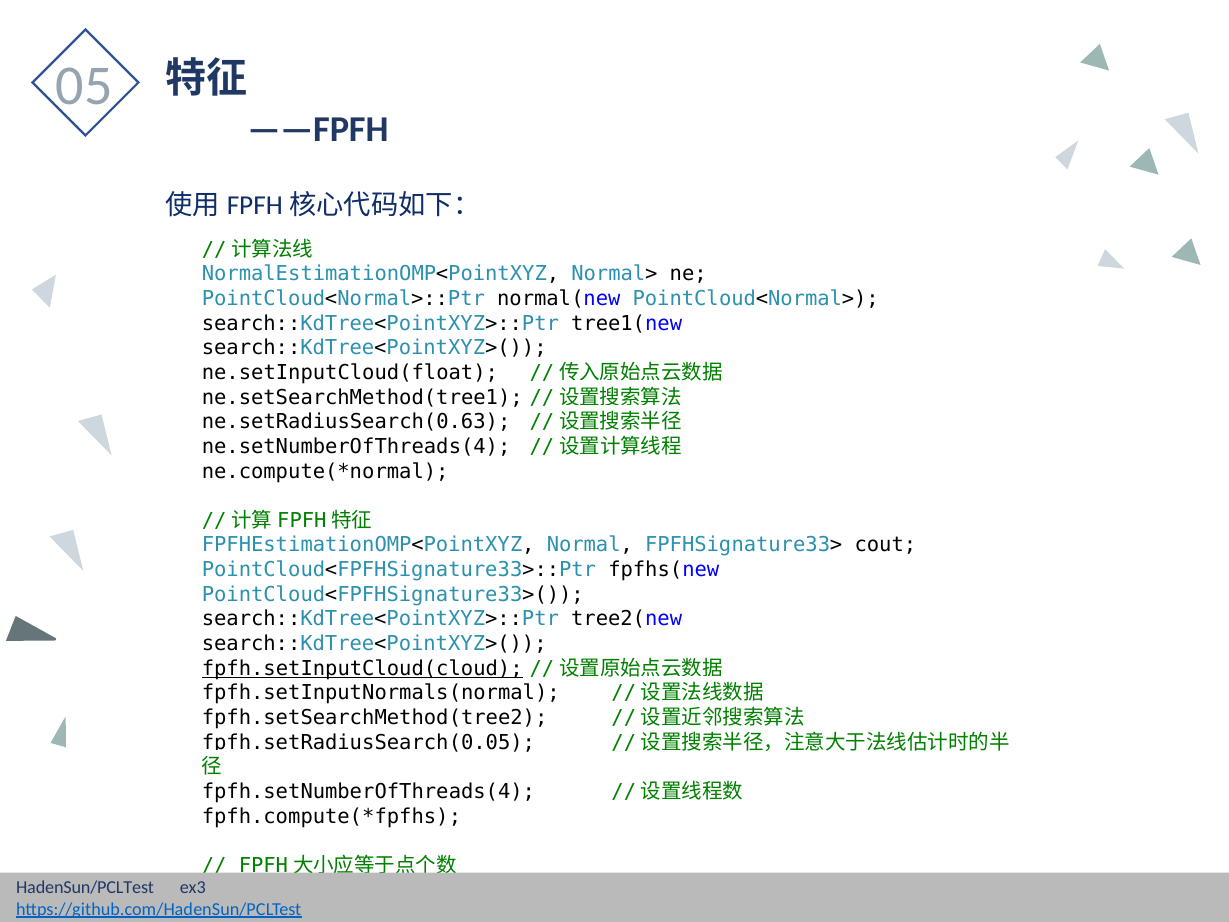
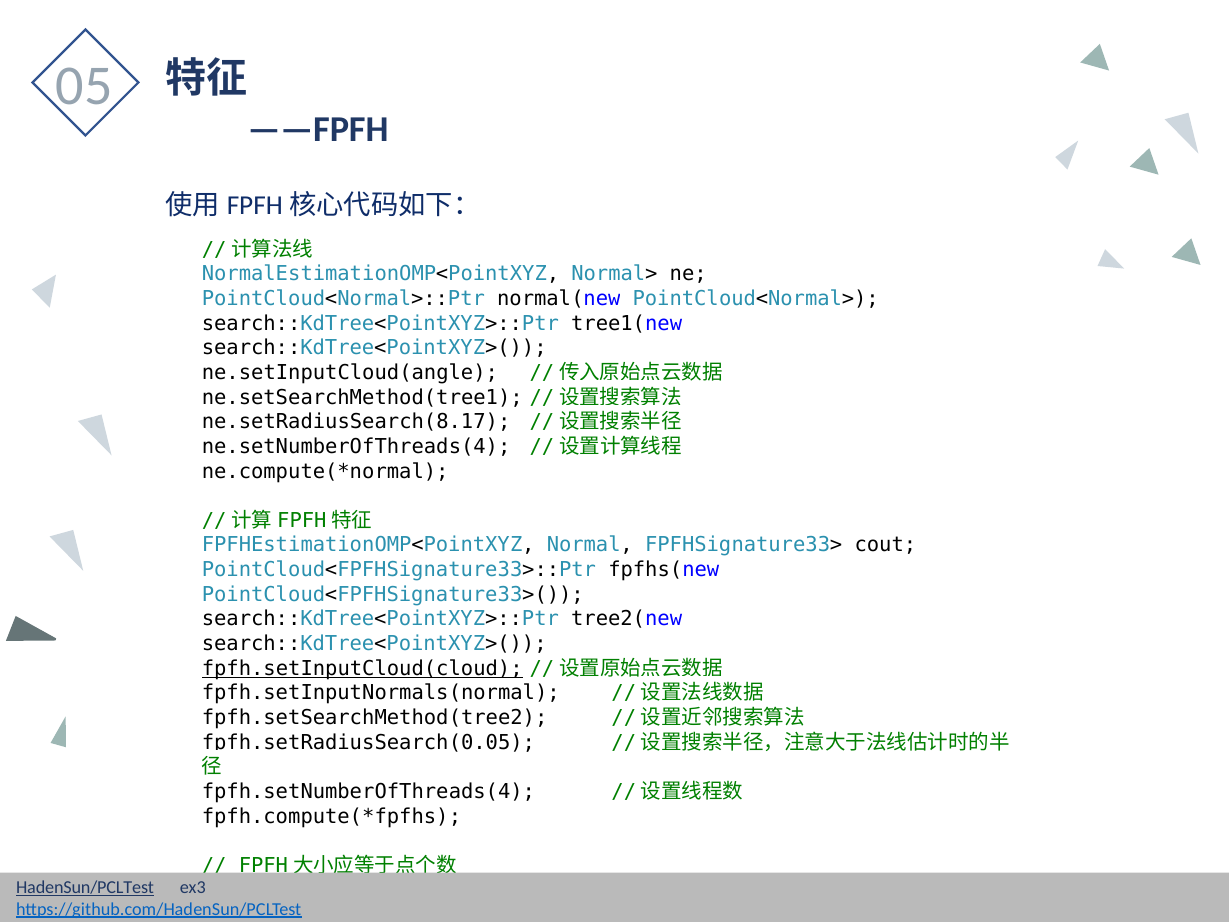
ne.setInputCloud(float: ne.setInputCloud(float -> ne.setInputCloud(angle
ne.setRadiusSearch(0.63: ne.setRadiusSearch(0.63 -> ne.setRadiusSearch(8.17
HadenSun/PCLTest underline: none -> present
